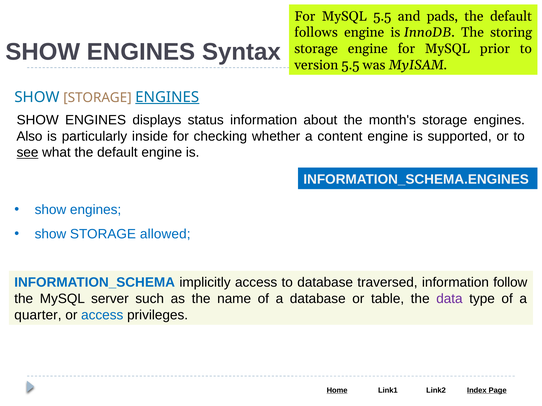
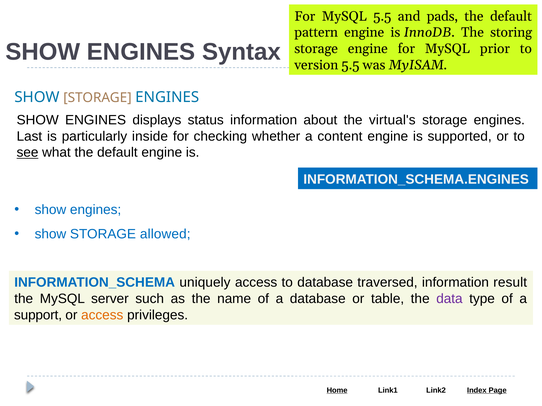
follows: follows -> pattern
ENGINES at (167, 97) underline: present -> none
month's: month's -> virtual's
Also: Also -> Last
implicitly: implicitly -> uniquely
follow: follow -> result
quarter: quarter -> support
access at (102, 315) colour: blue -> orange
